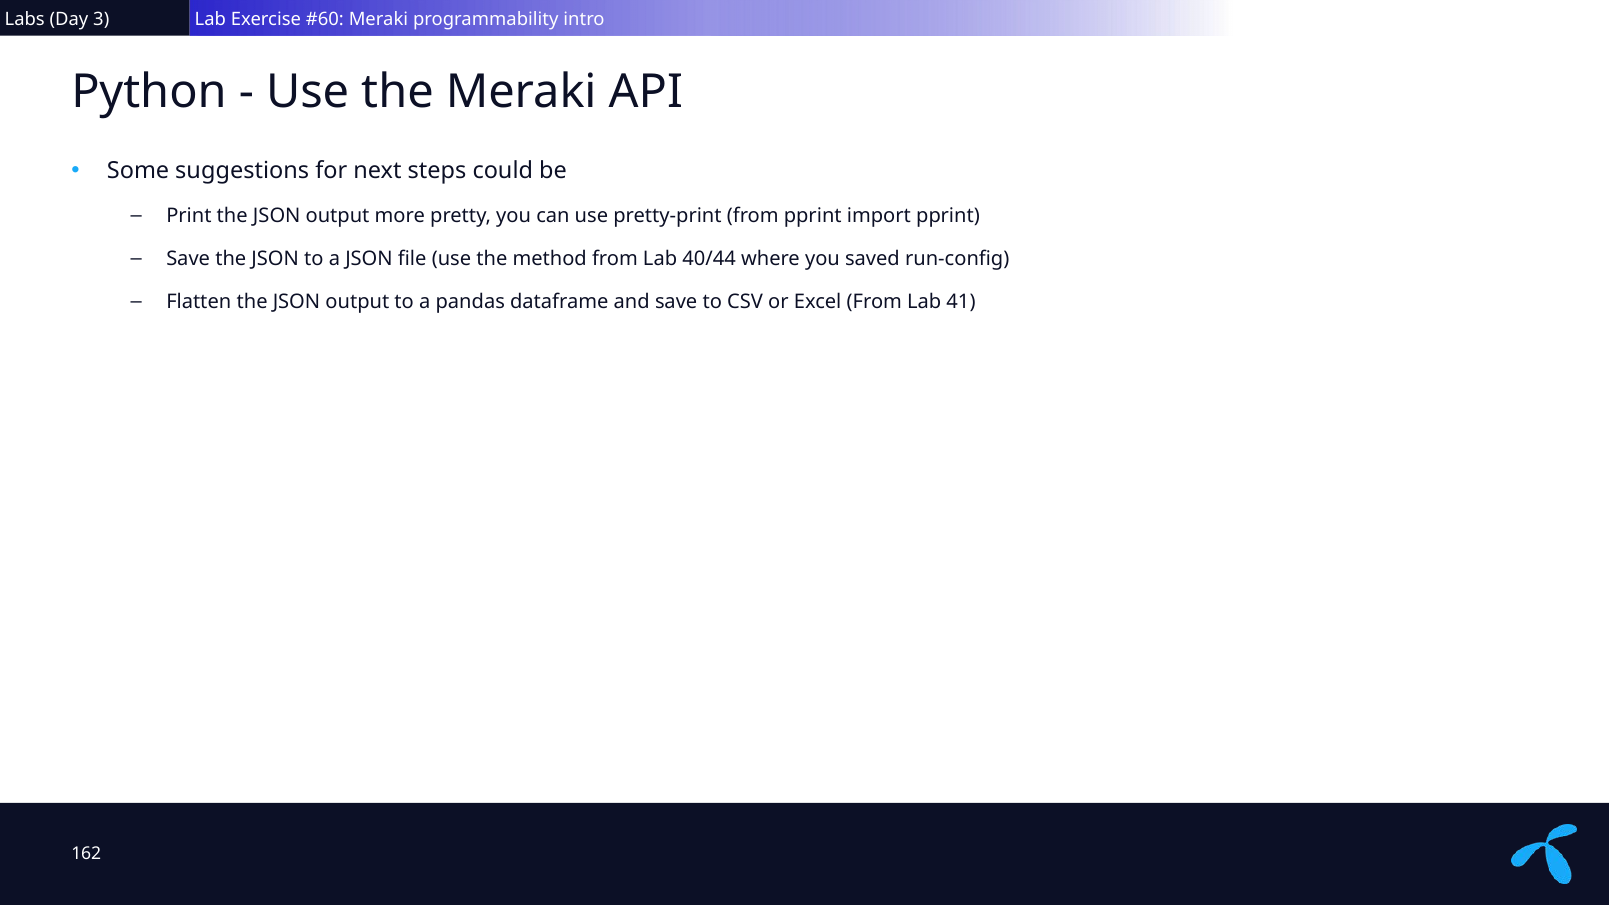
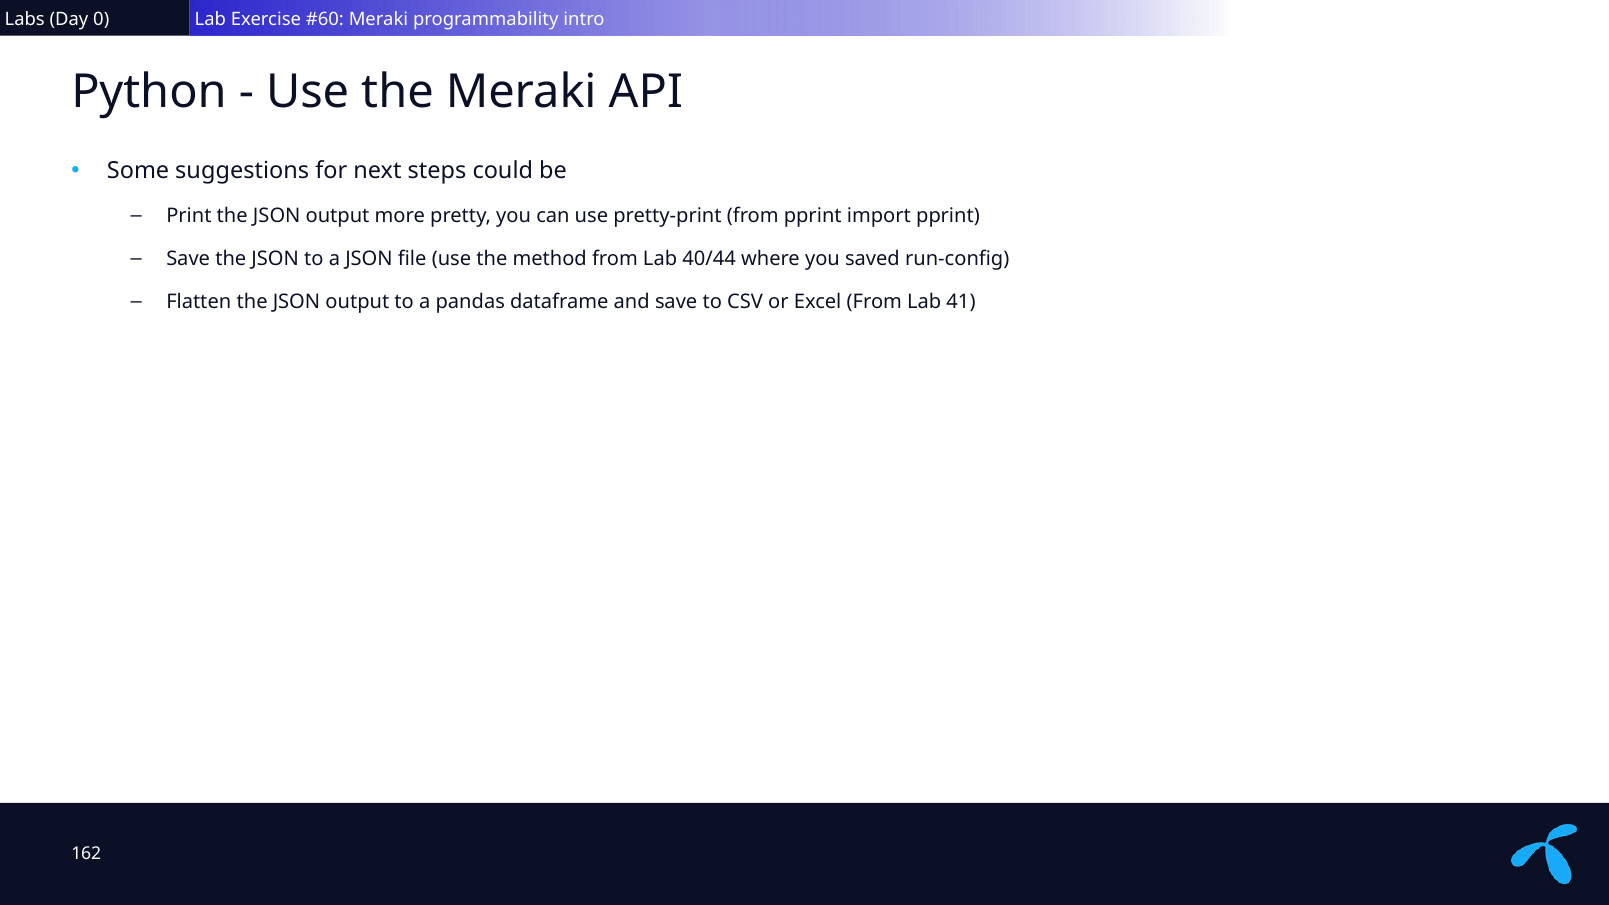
3: 3 -> 0
